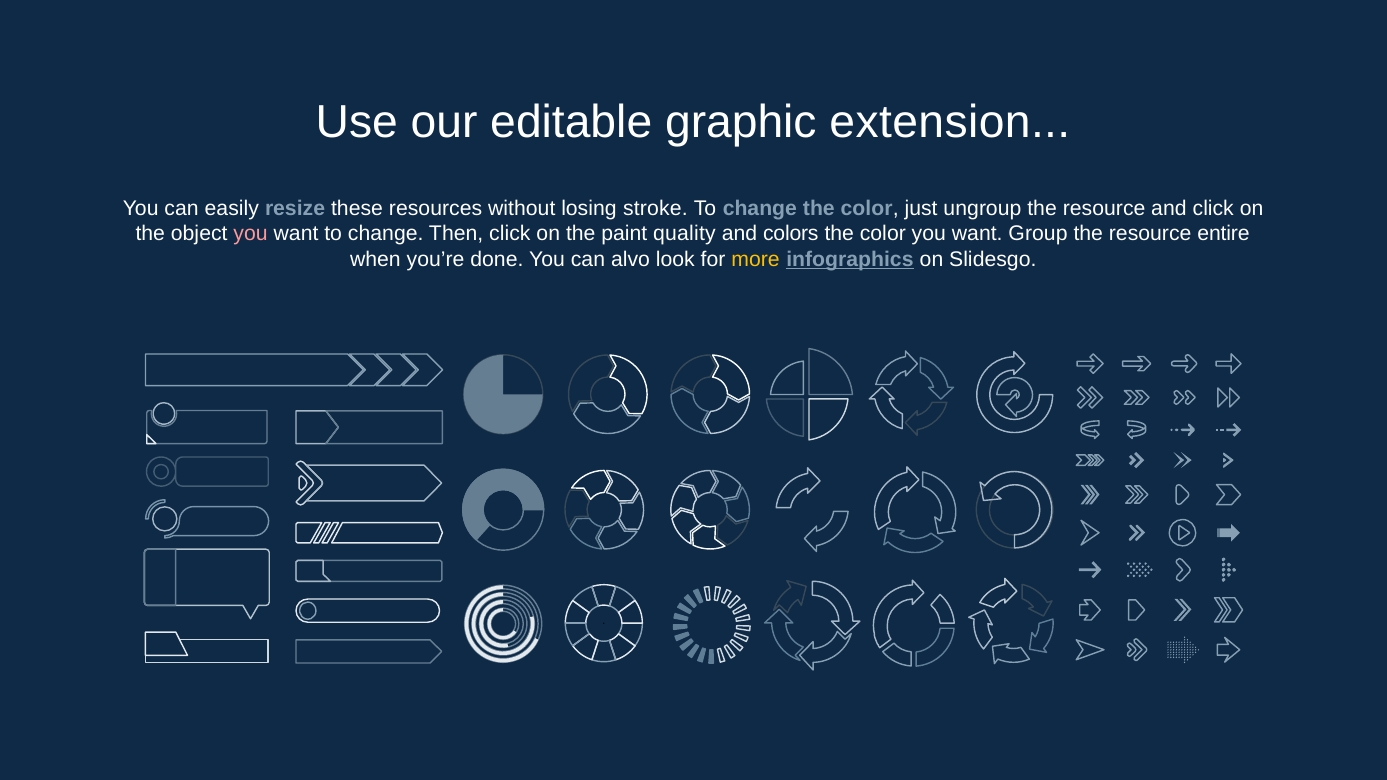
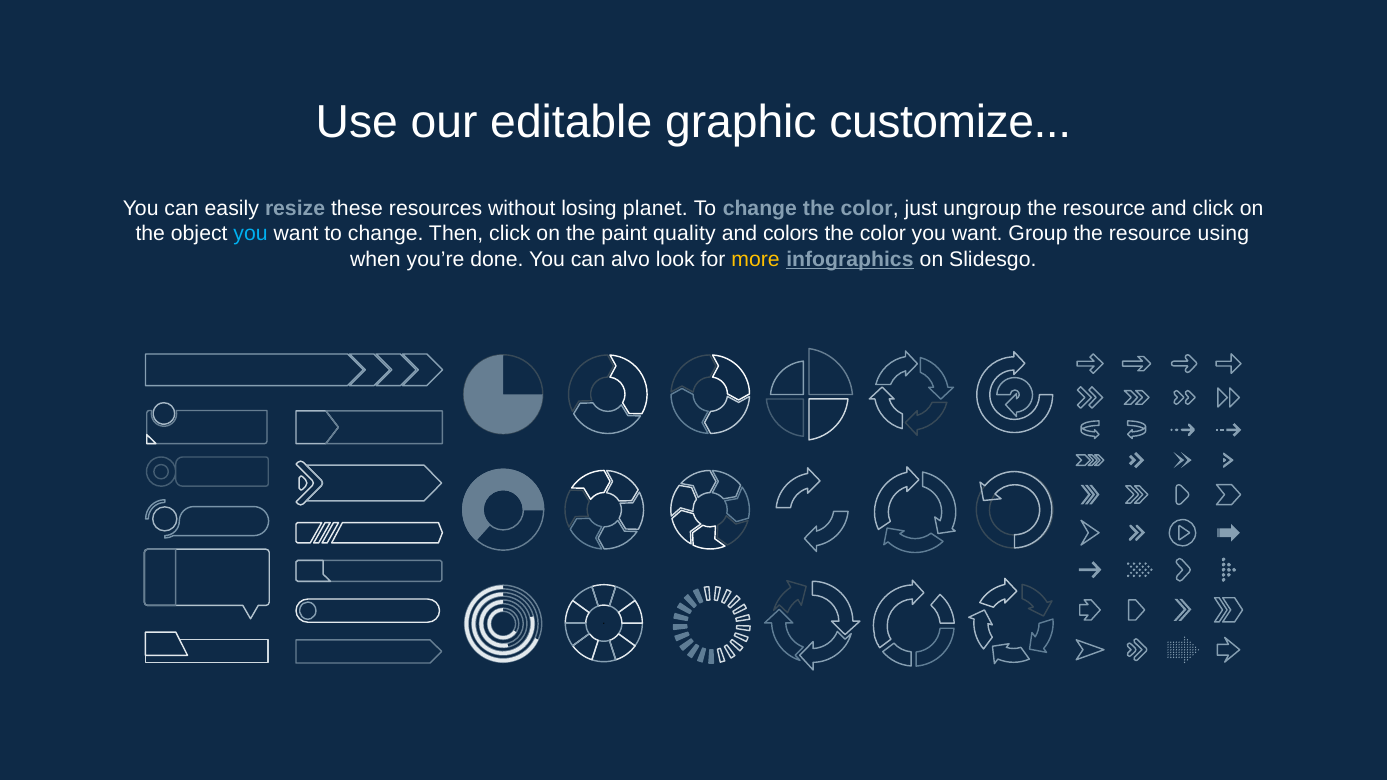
extension: extension -> customize
stroke: stroke -> planet
you at (251, 234) colour: pink -> light blue
entire: entire -> using
